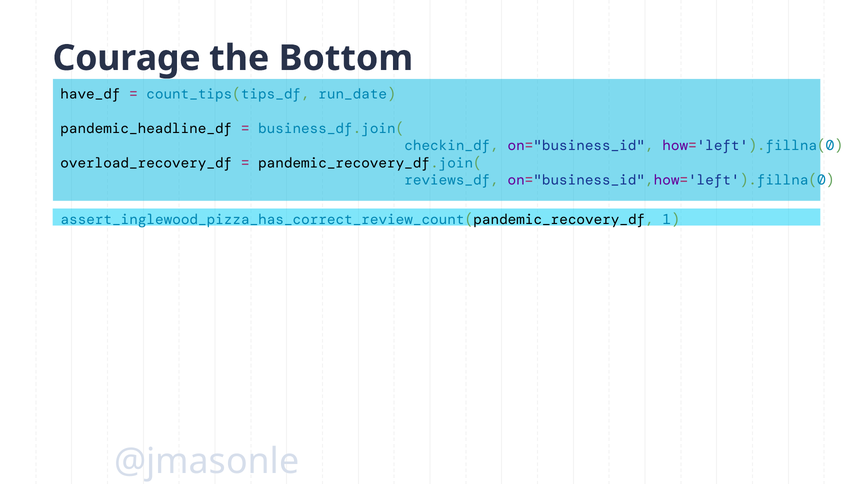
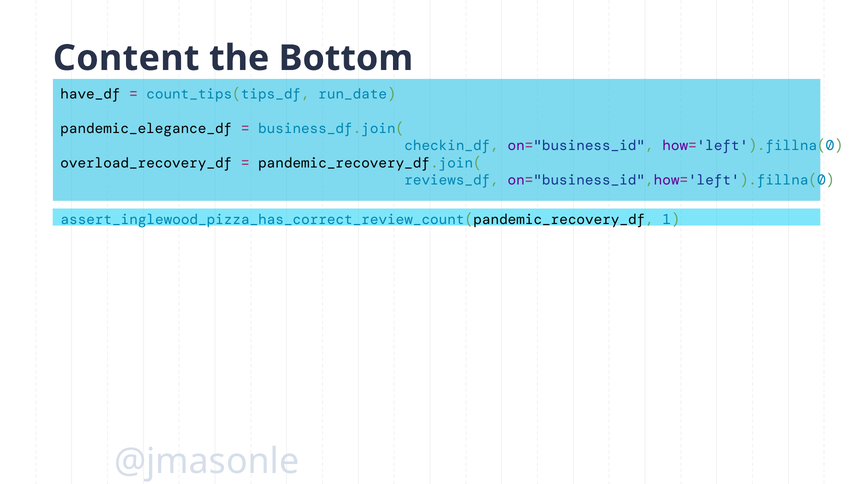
Courage: Courage -> Content
pandemic_headline_df: pandemic_headline_df -> pandemic_elegance_df
